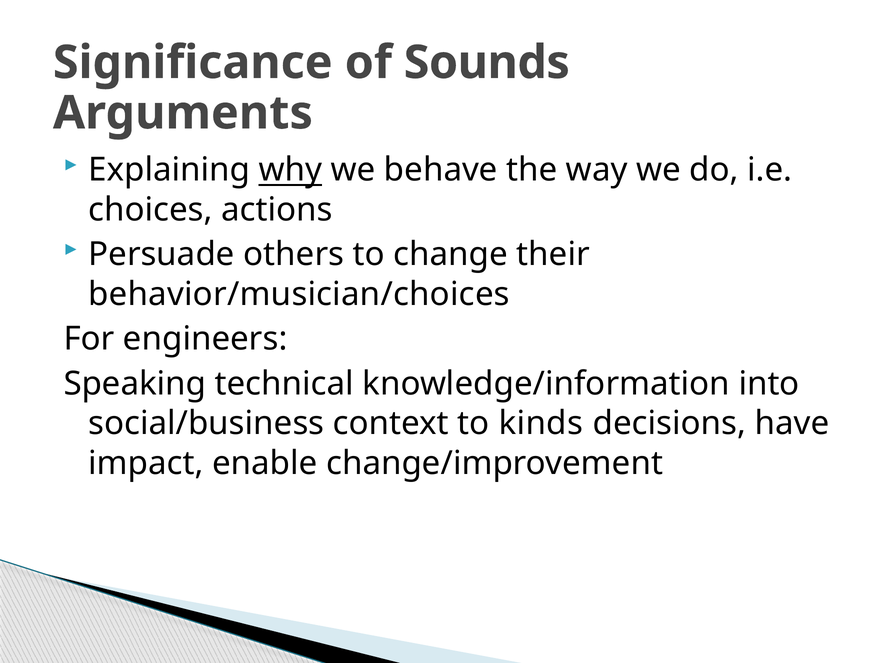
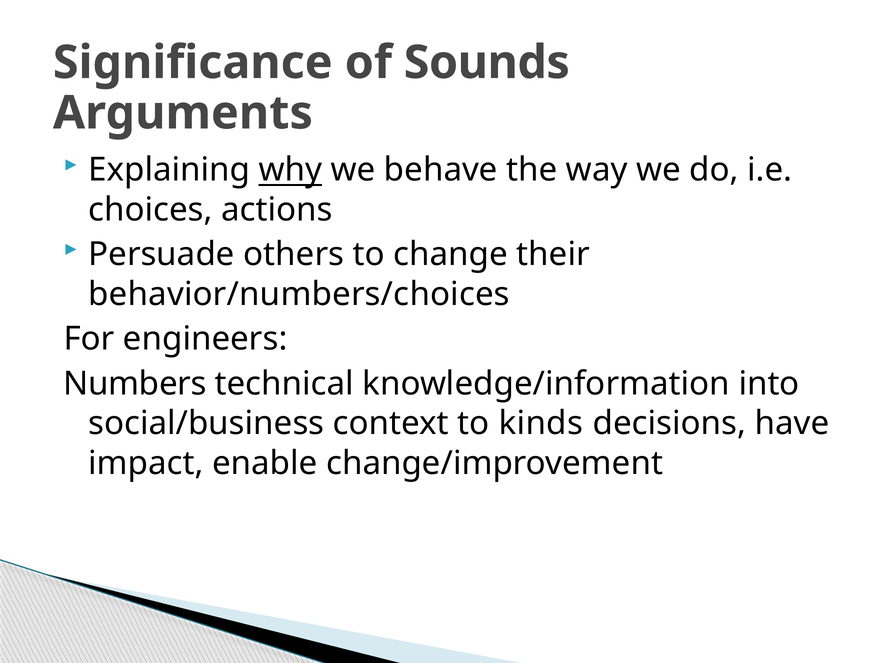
behavior/musician/choices: behavior/musician/choices -> behavior/numbers/choices
Speaking: Speaking -> Numbers
